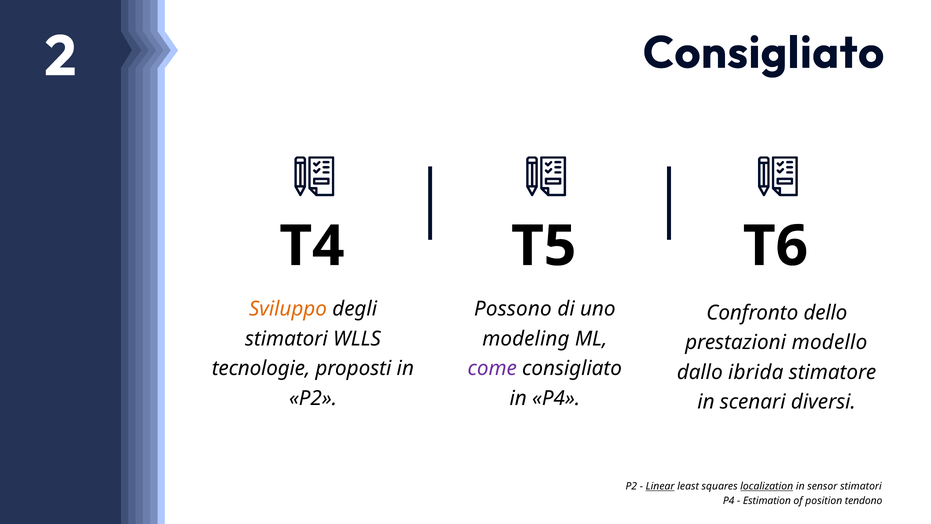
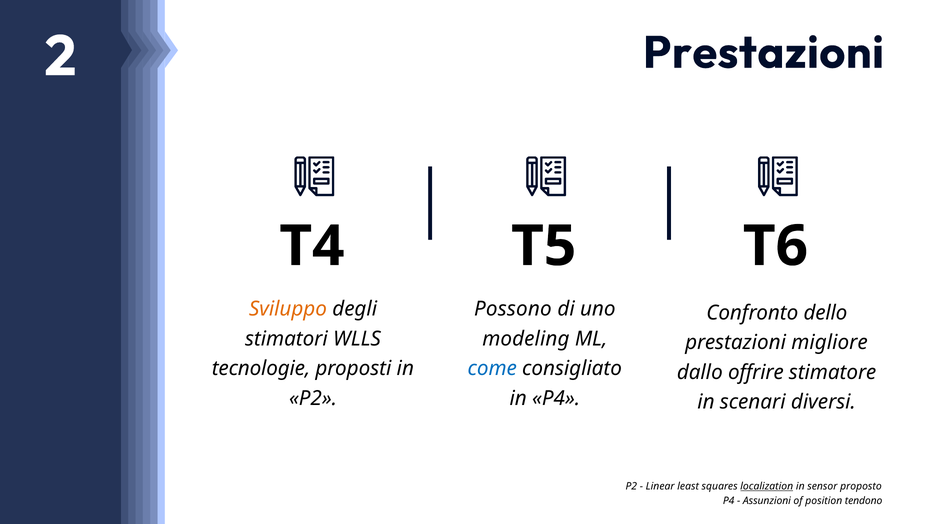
Consigliato at (763, 53): Consigliato -> Prestazioni
modello: modello -> migliore
come colour: purple -> blue
ibrida: ibrida -> offrire
Linear underline: present -> none
sensor stimatori: stimatori -> proposto
Estimation: Estimation -> Assunzioni
